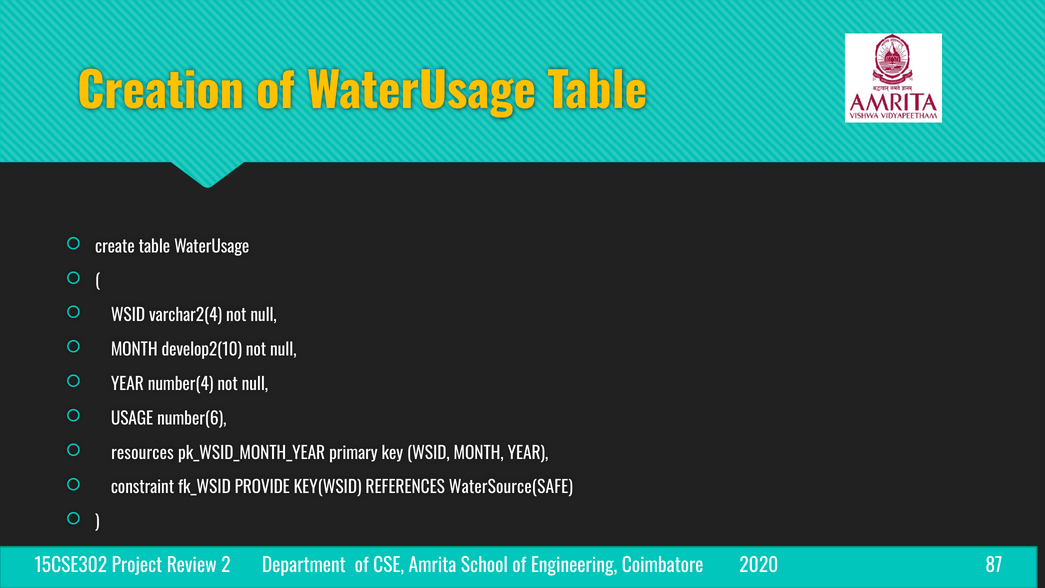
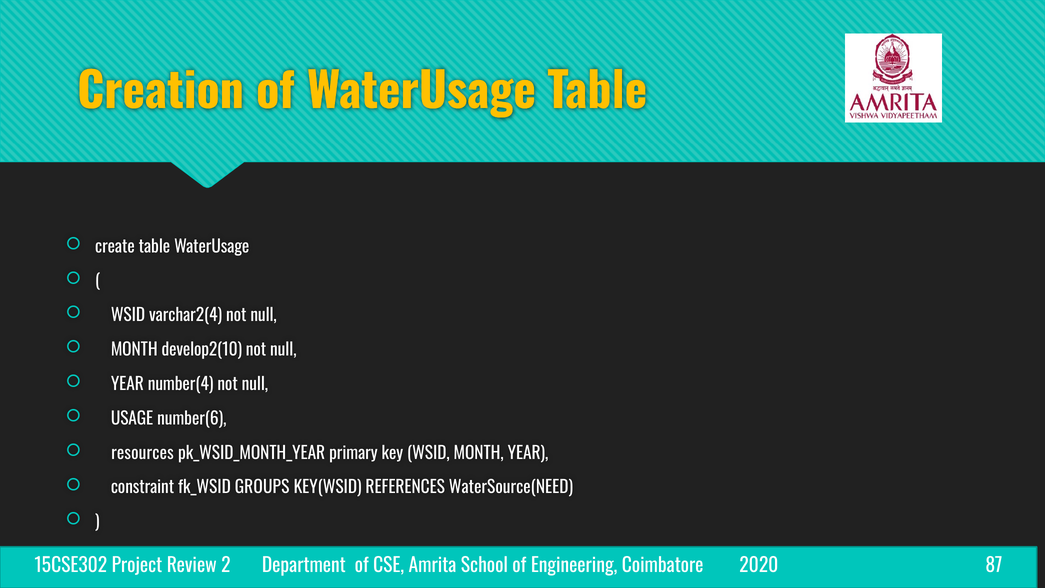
PROVIDE: PROVIDE -> GROUPS
WaterSource(SAFE: WaterSource(SAFE -> WaterSource(NEED
